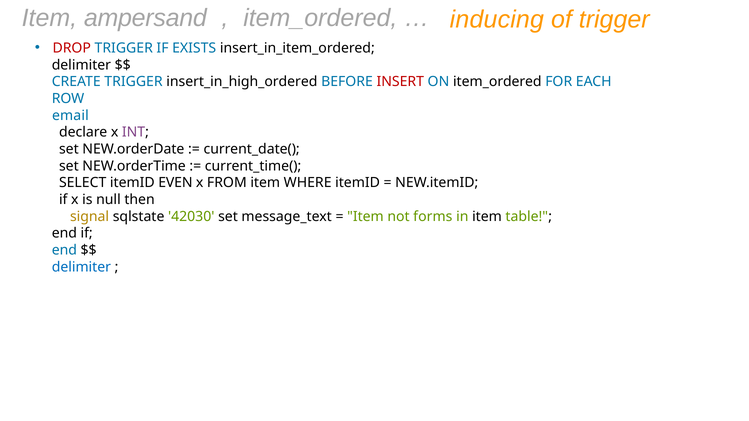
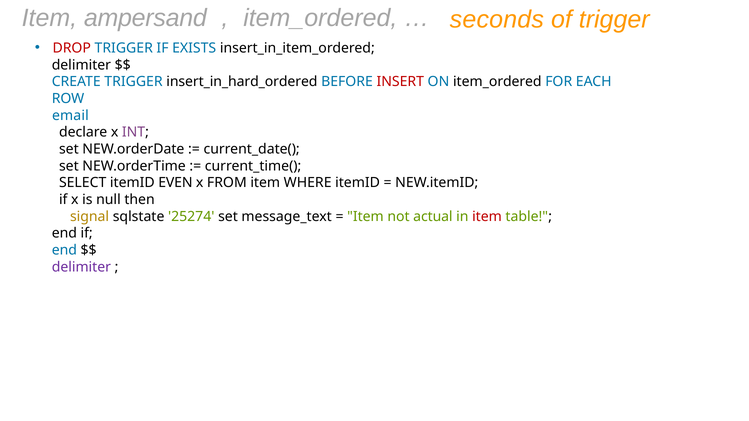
inducing: inducing -> seconds
insert_in_high_ordered: insert_in_high_ordered -> insert_in_hard_ordered
42030: 42030 -> 25274
forms: forms -> actual
item at (487, 217) colour: black -> red
delimiter at (81, 267) colour: blue -> purple
